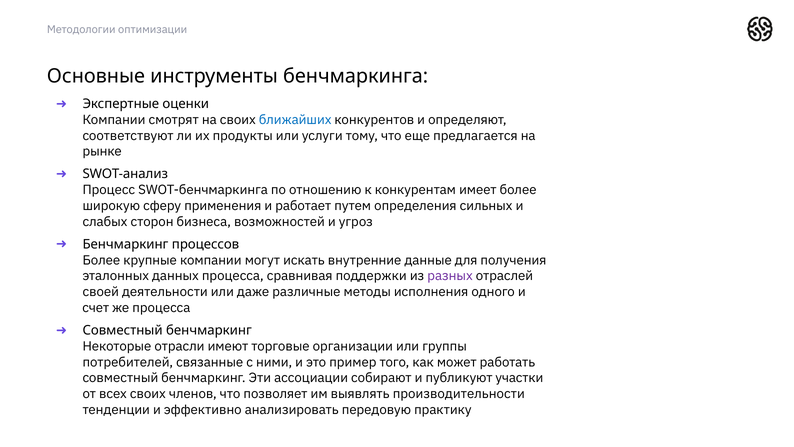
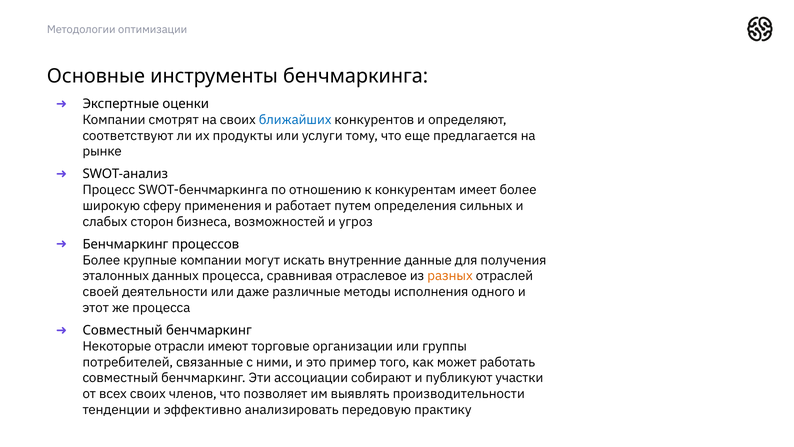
поддержки: поддержки -> отраслевое
разных colour: purple -> orange
счет: счет -> этот
